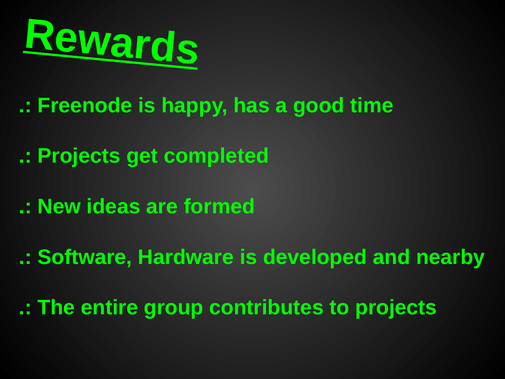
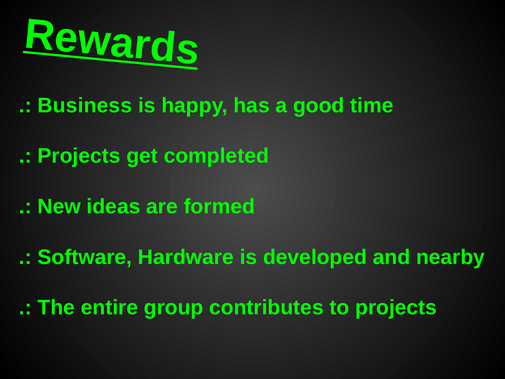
Freenode: Freenode -> Business
